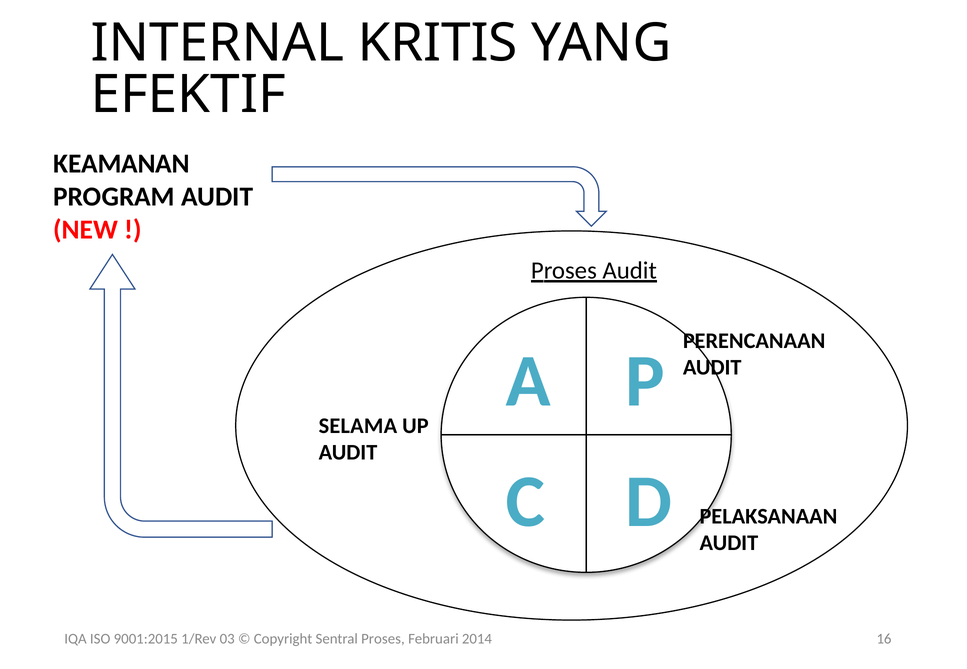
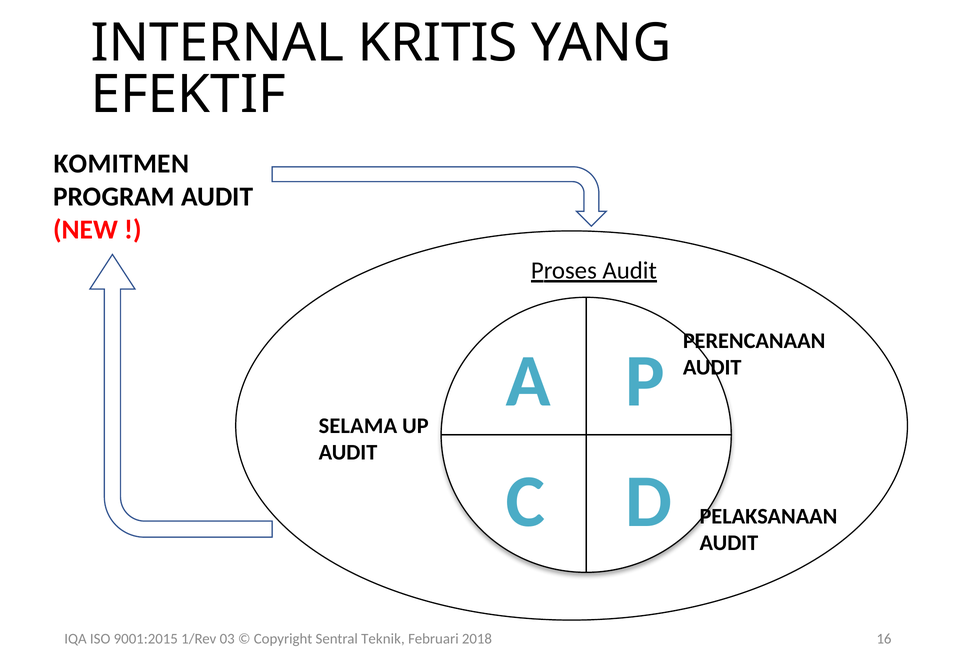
KEAMANAN: KEAMANAN -> KOMITMEN
Sentral Proses: Proses -> Teknik
2014: 2014 -> 2018
